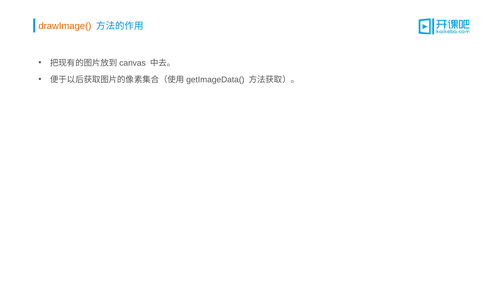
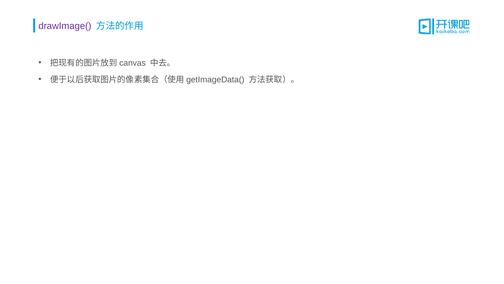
drawImage( colour: orange -> purple
